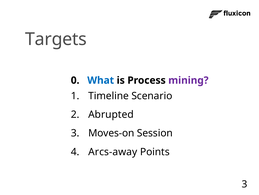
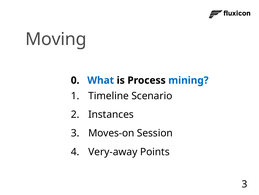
Targets: Targets -> Moving
mining colour: purple -> blue
Abrupted: Abrupted -> Instances
Arcs-away: Arcs-away -> Very-away
